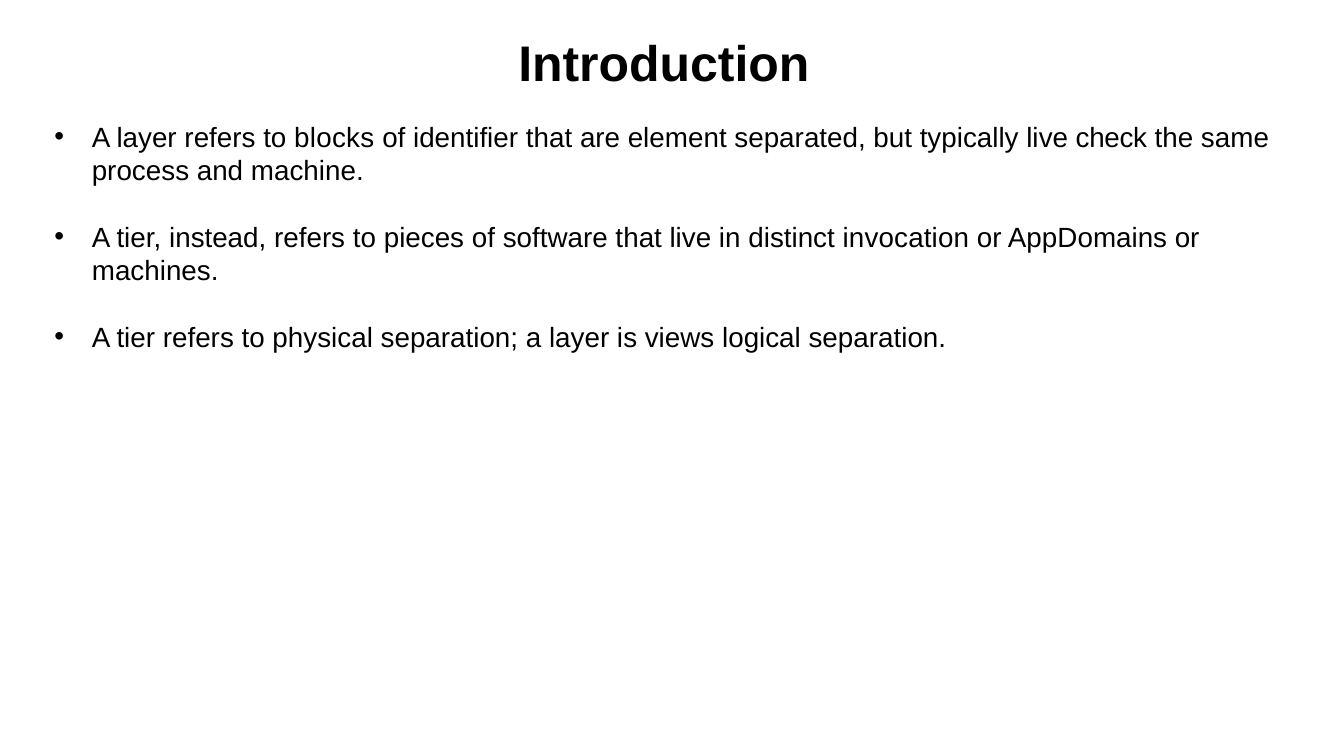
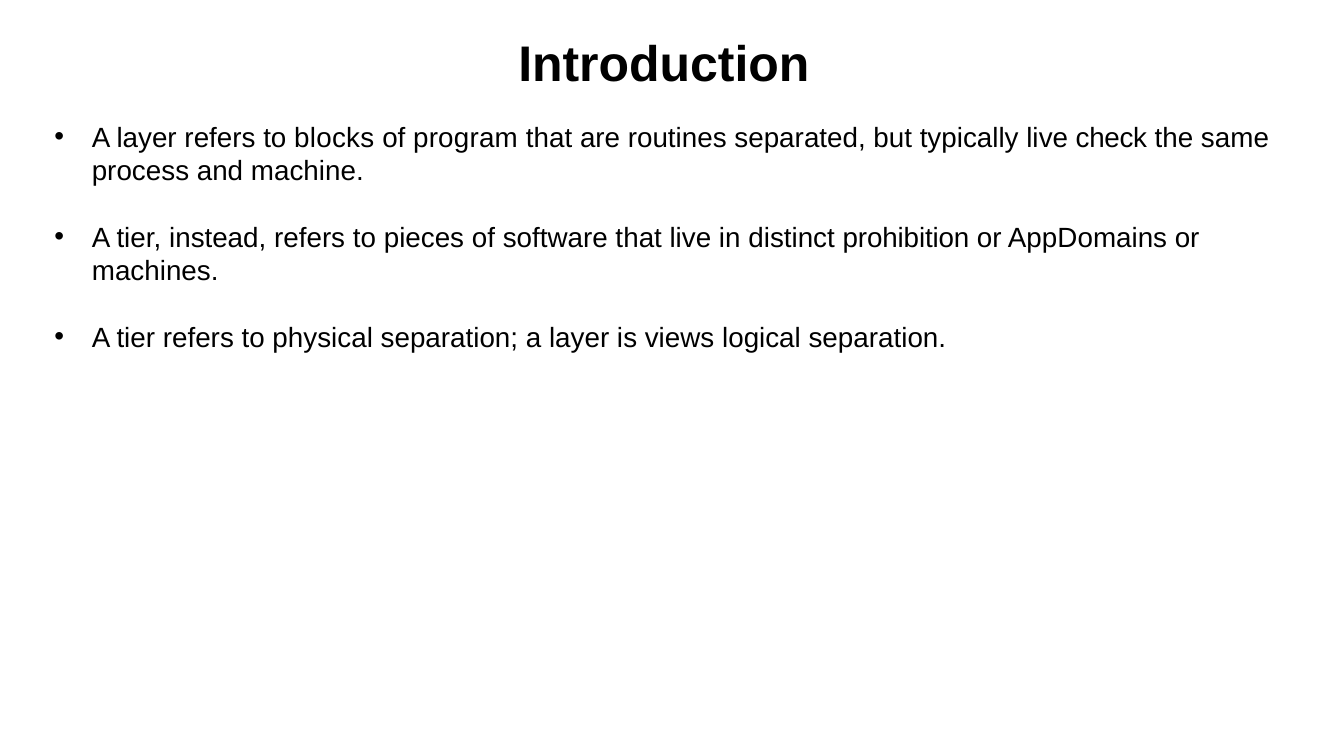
identifier: identifier -> program
element: element -> routines
invocation: invocation -> prohibition
